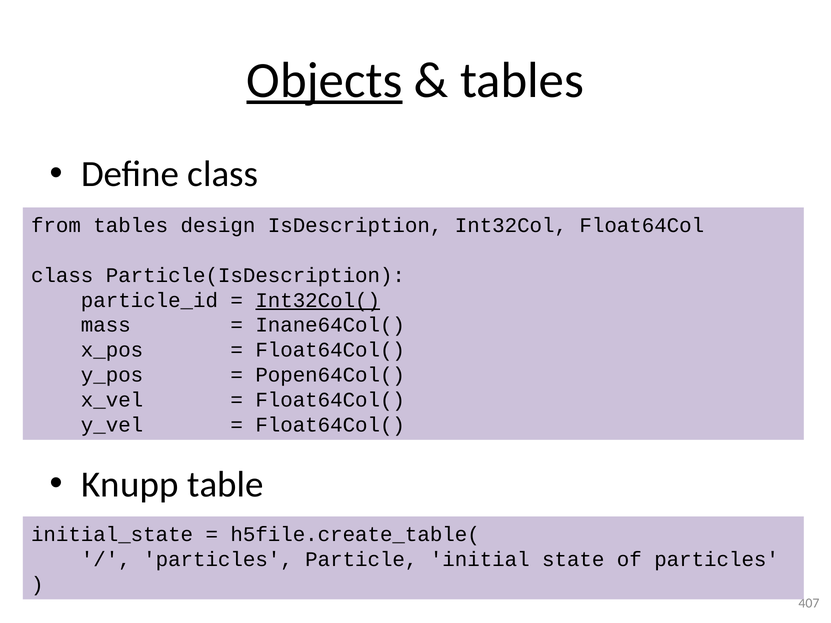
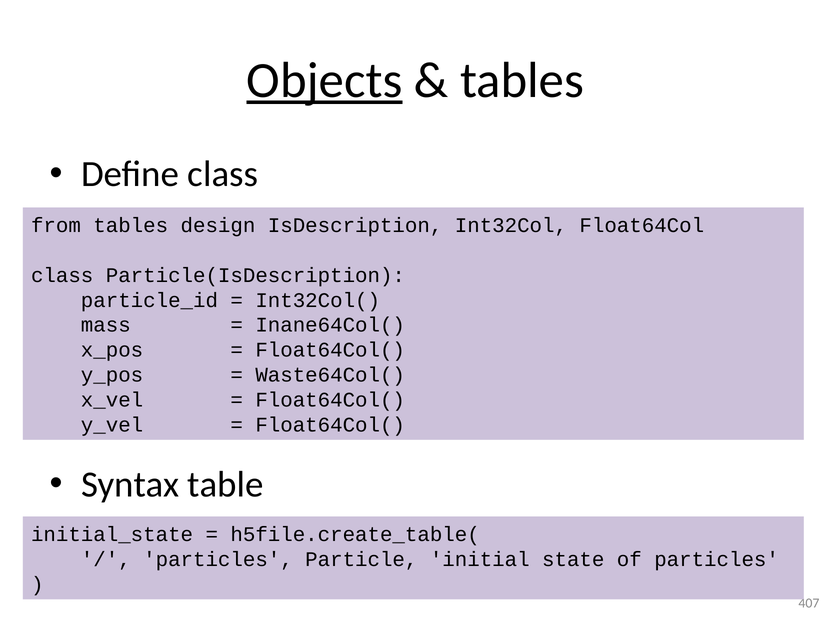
Int32Col( underline: present -> none
Popen64Col(: Popen64Col( -> Waste64Col(
Knupp: Knupp -> Syntax
